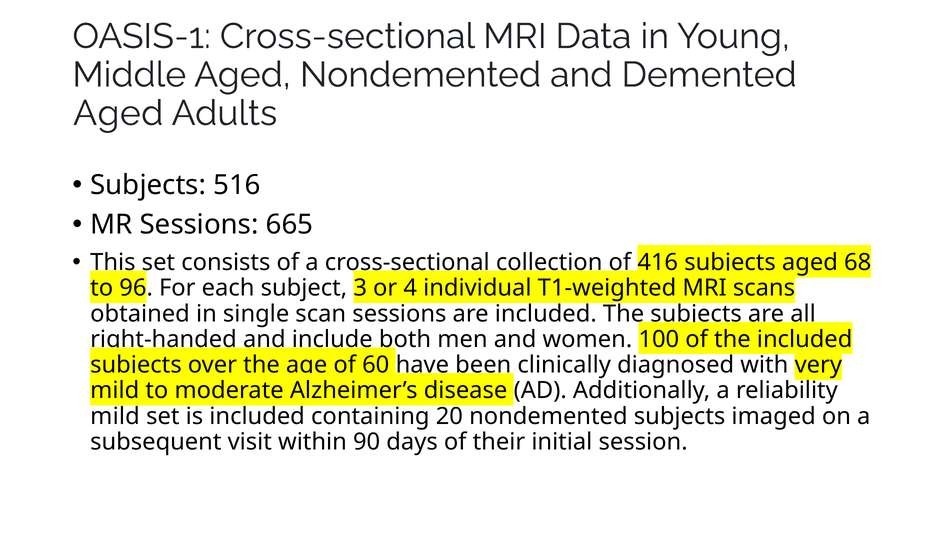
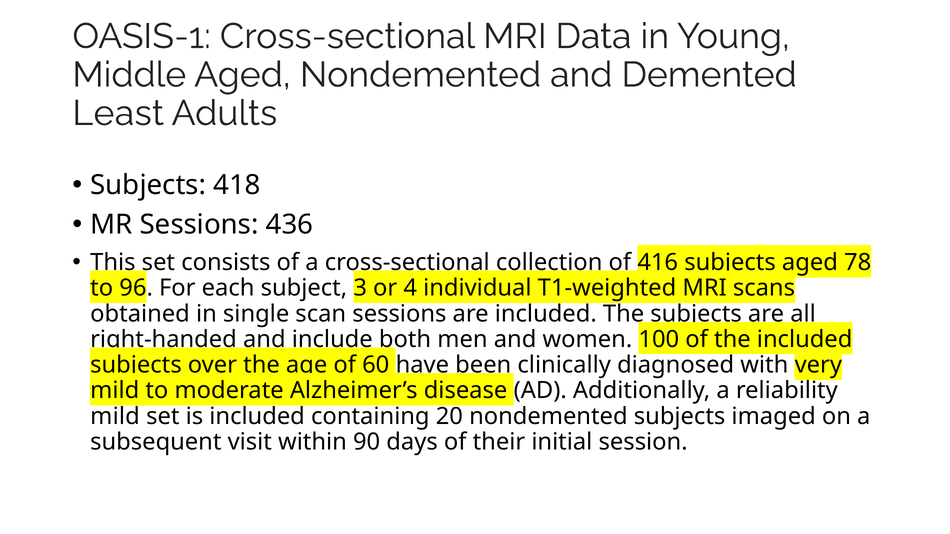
Aged at (118, 113): Aged -> Least
516: 516 -> 418
665: 665 -> 436
68: 68 -> 78
